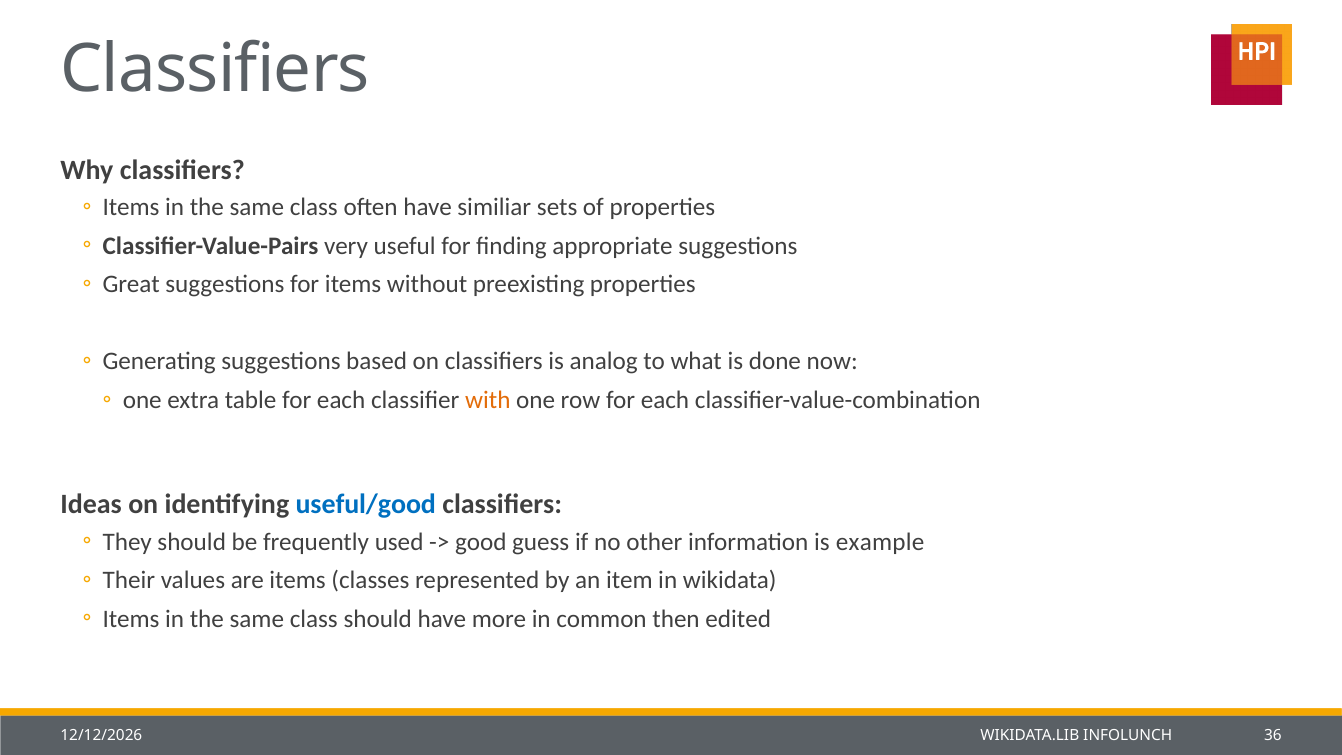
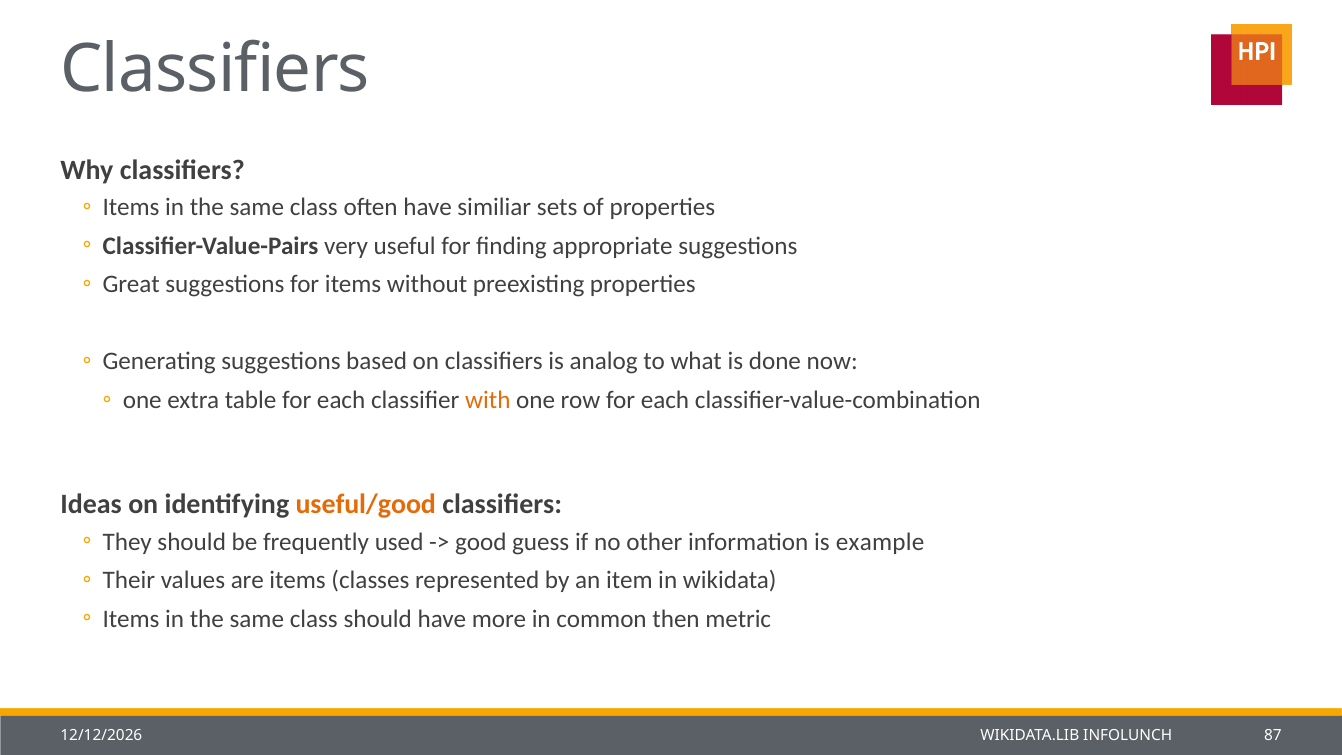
useful/good colour: blue -> orange
edited: edited -> metric
36: 36 -> 87
